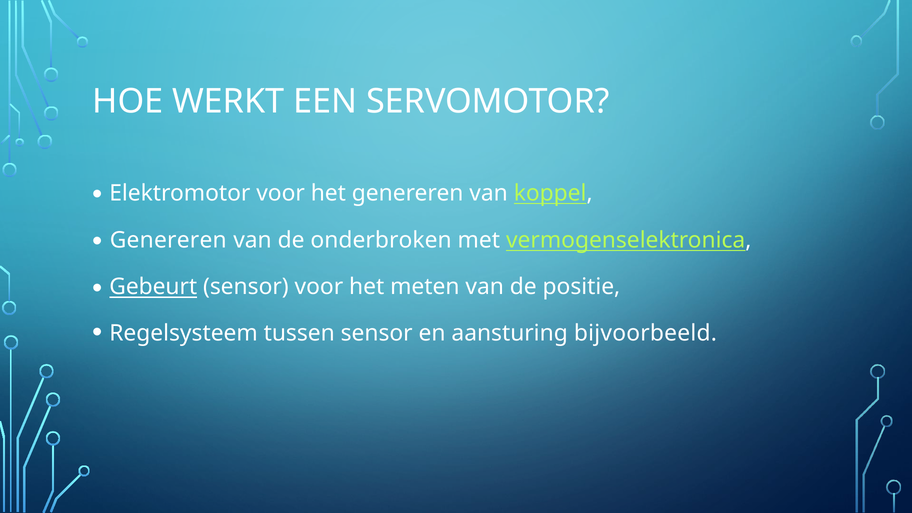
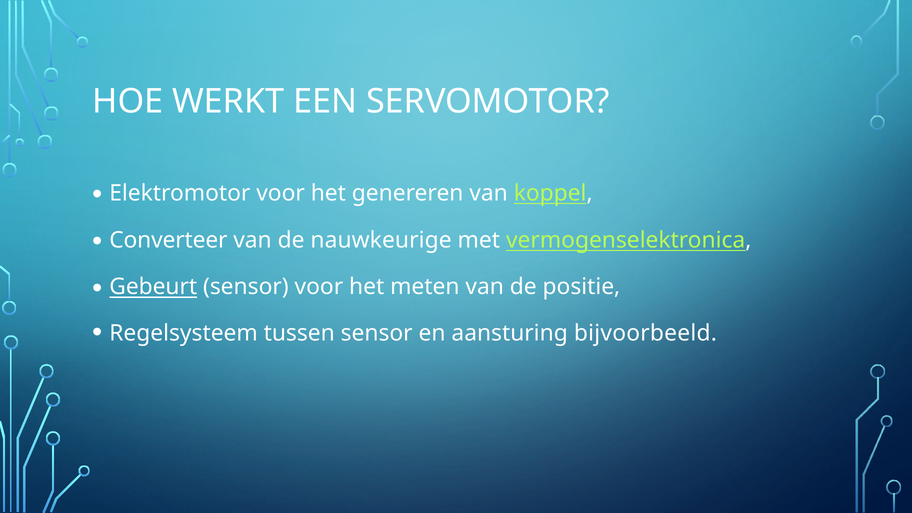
Genereren at (168, 240): Genereren -> Converteer
onderbroken: onderbroken -> nauwkeurige
